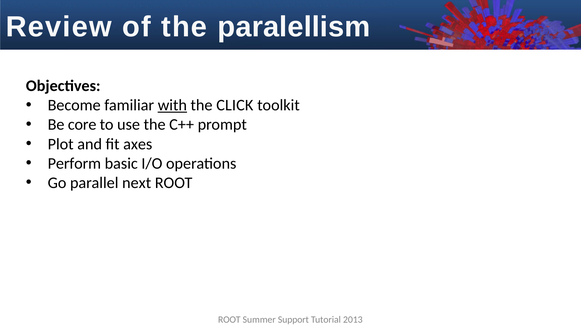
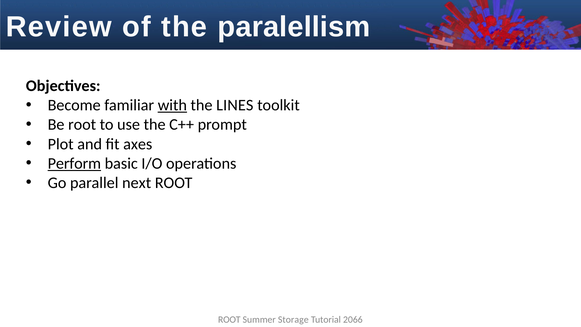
CLICK: CLICK -> LINES
Be core: core -> root
Perform underline: none -> present
Support: Support -> Storage
2013: 2013 -> 2066
